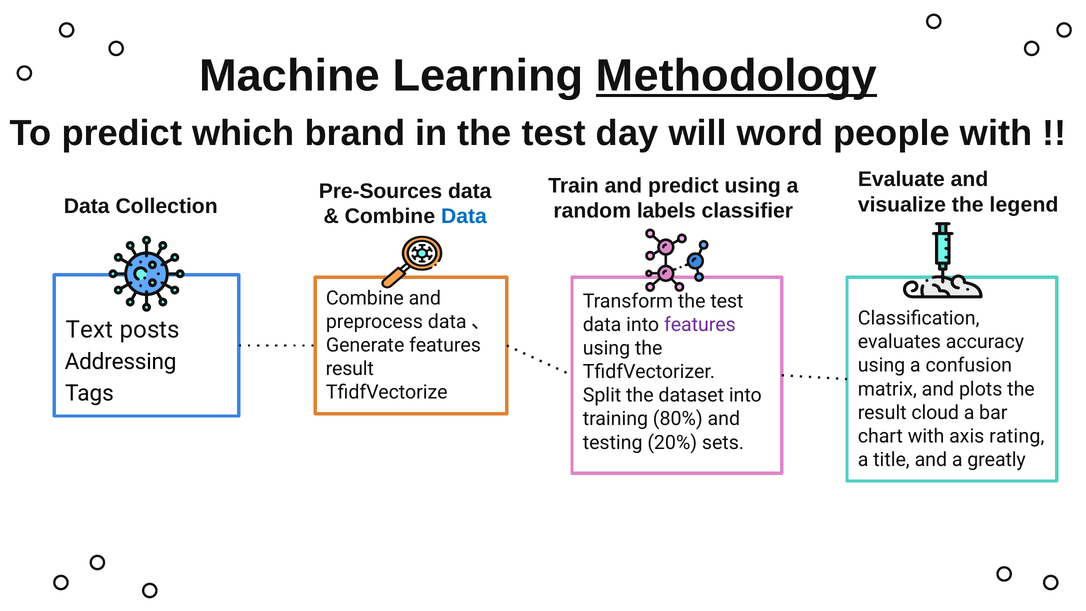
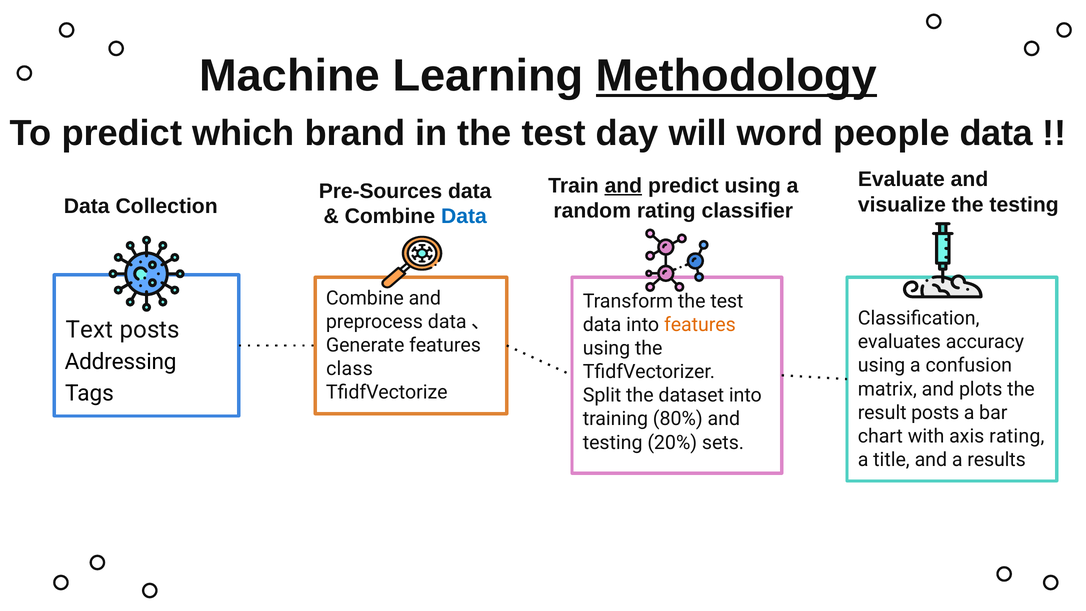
people with: with -> data
and at (623, 186) underline: none -> present
the legend: legend -> testing
random labels: labels -> rating
features at (700, 325) colour: purple -> orange
result at (350, 369): result -> class
result cloud: cloud -> posts
greatly: greatly -> results
